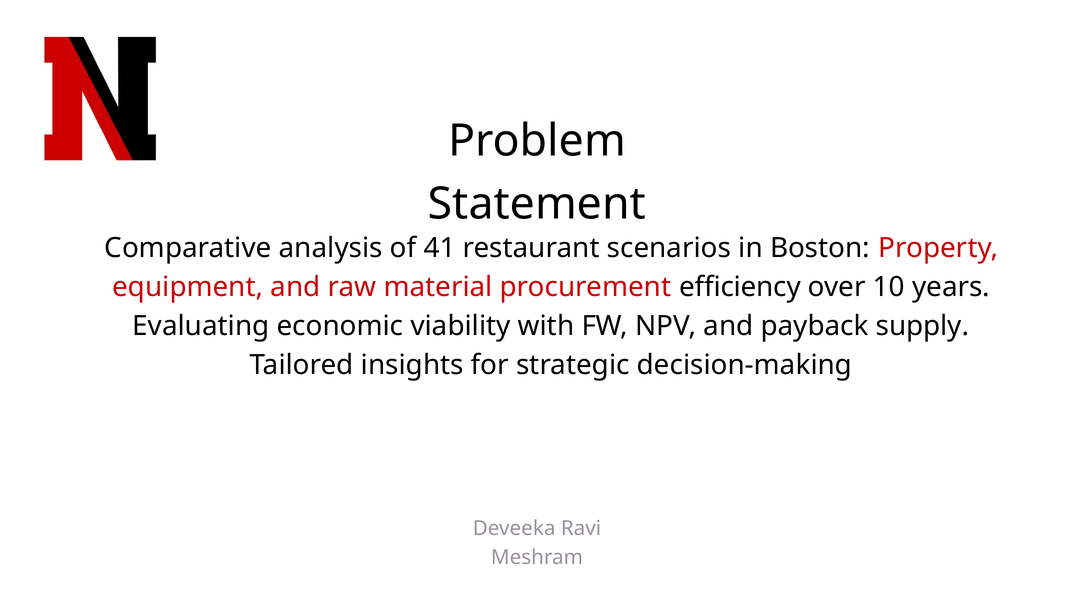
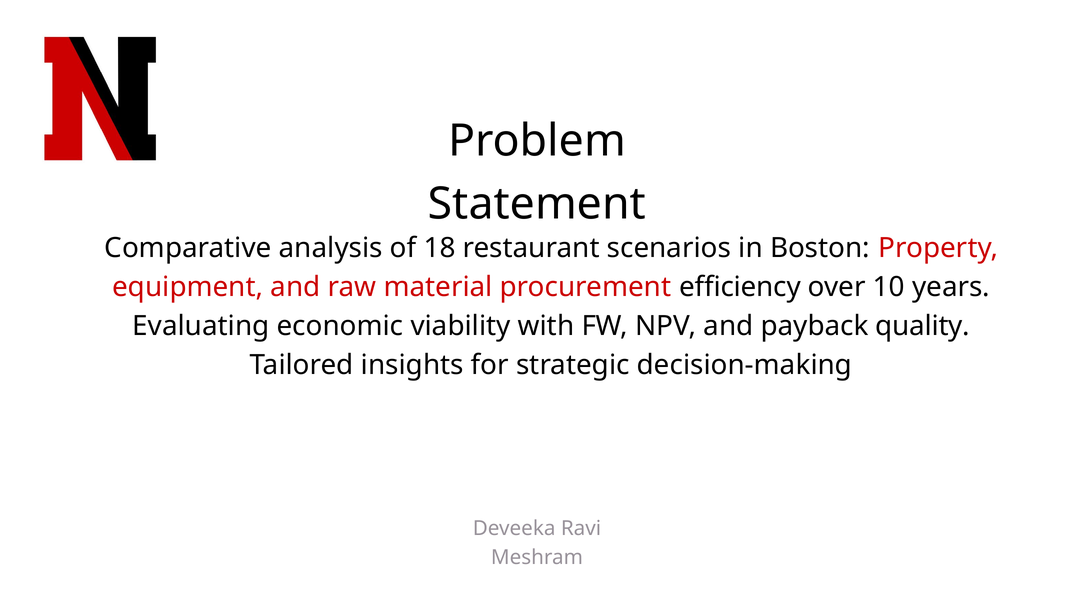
41: 41 -> 18
supply: supply -> quality
